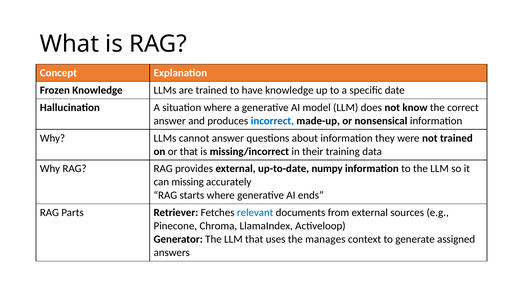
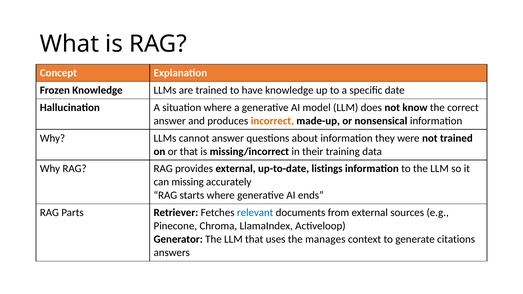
incorrect colour: blue -> orange
numpy: numpy -> listings
assigned: assigned -> citations
